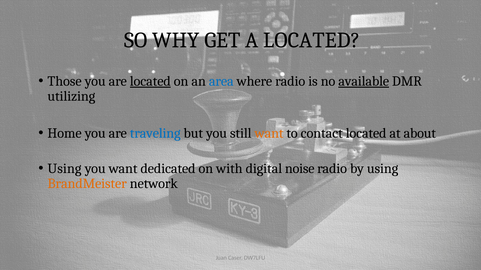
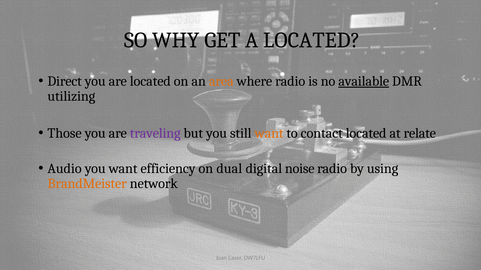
Those: Those -> Direct
located at (150, 81) underline: present -> none
area colour: blue -> orange
Home: Home -> Those
traveling colour: blue -> purple
about: about -> relate
Using at (65, 169): Using -> Audio
dedicated: dedicated -> efficiency
with: with -> dual
